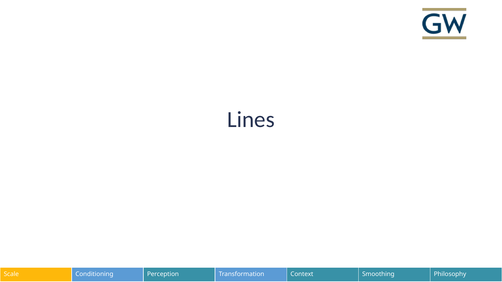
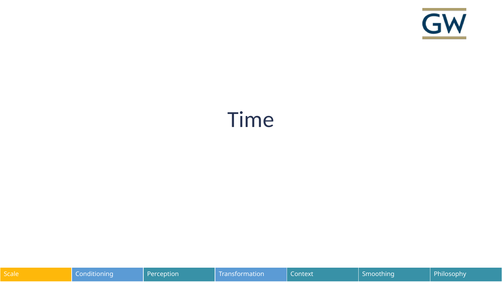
Lines: Lines -> Time
